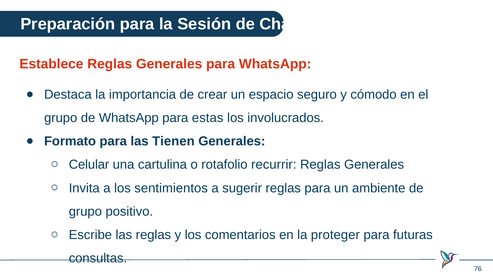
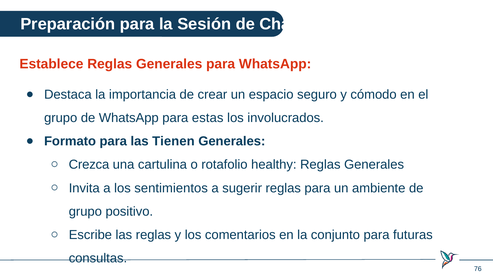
Celular: Celular -> Crezca
recurrir: recurrir -> healthy
proteger: proteger -> conjunto
